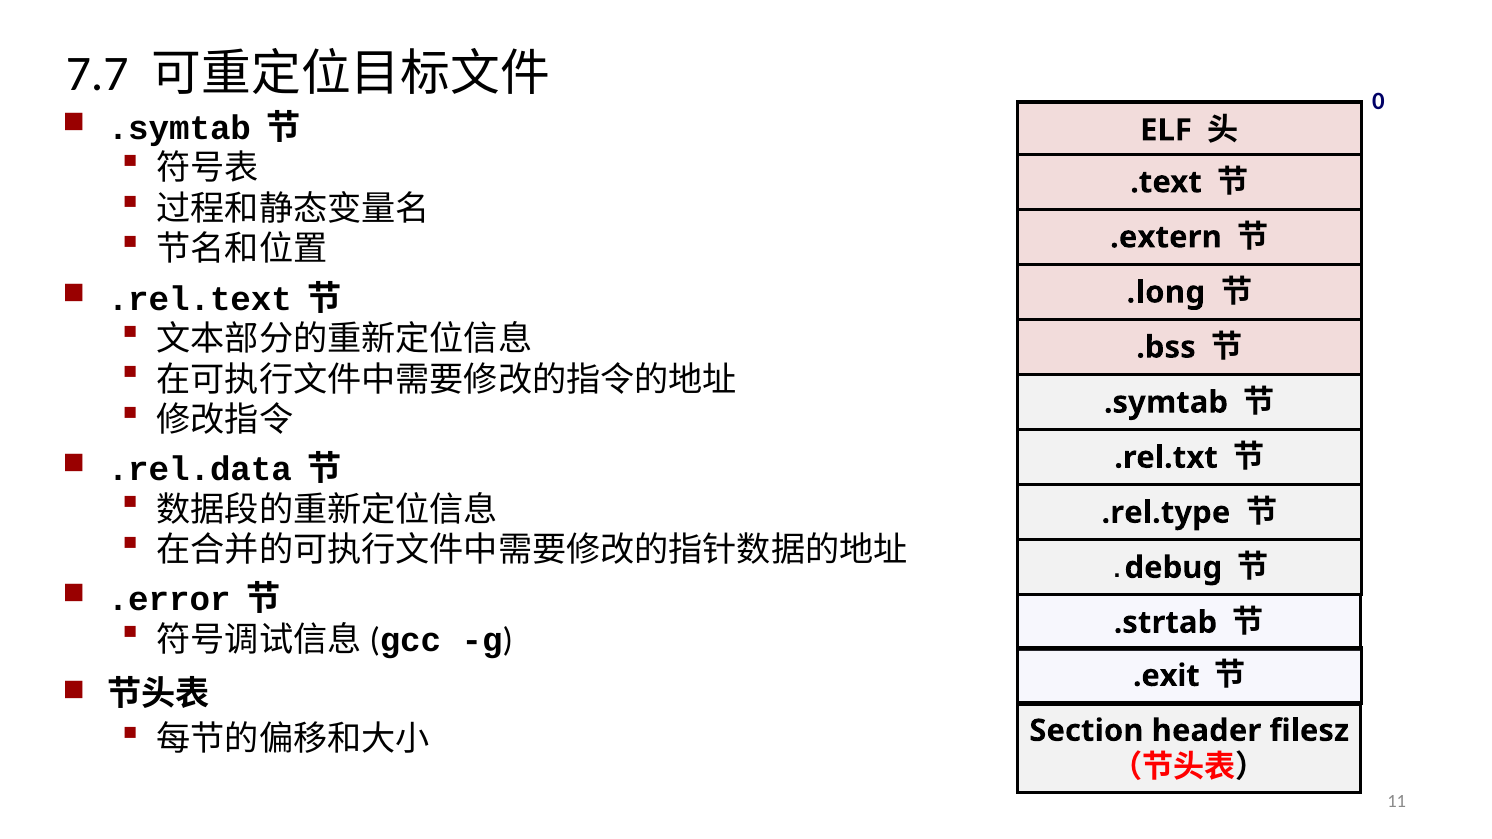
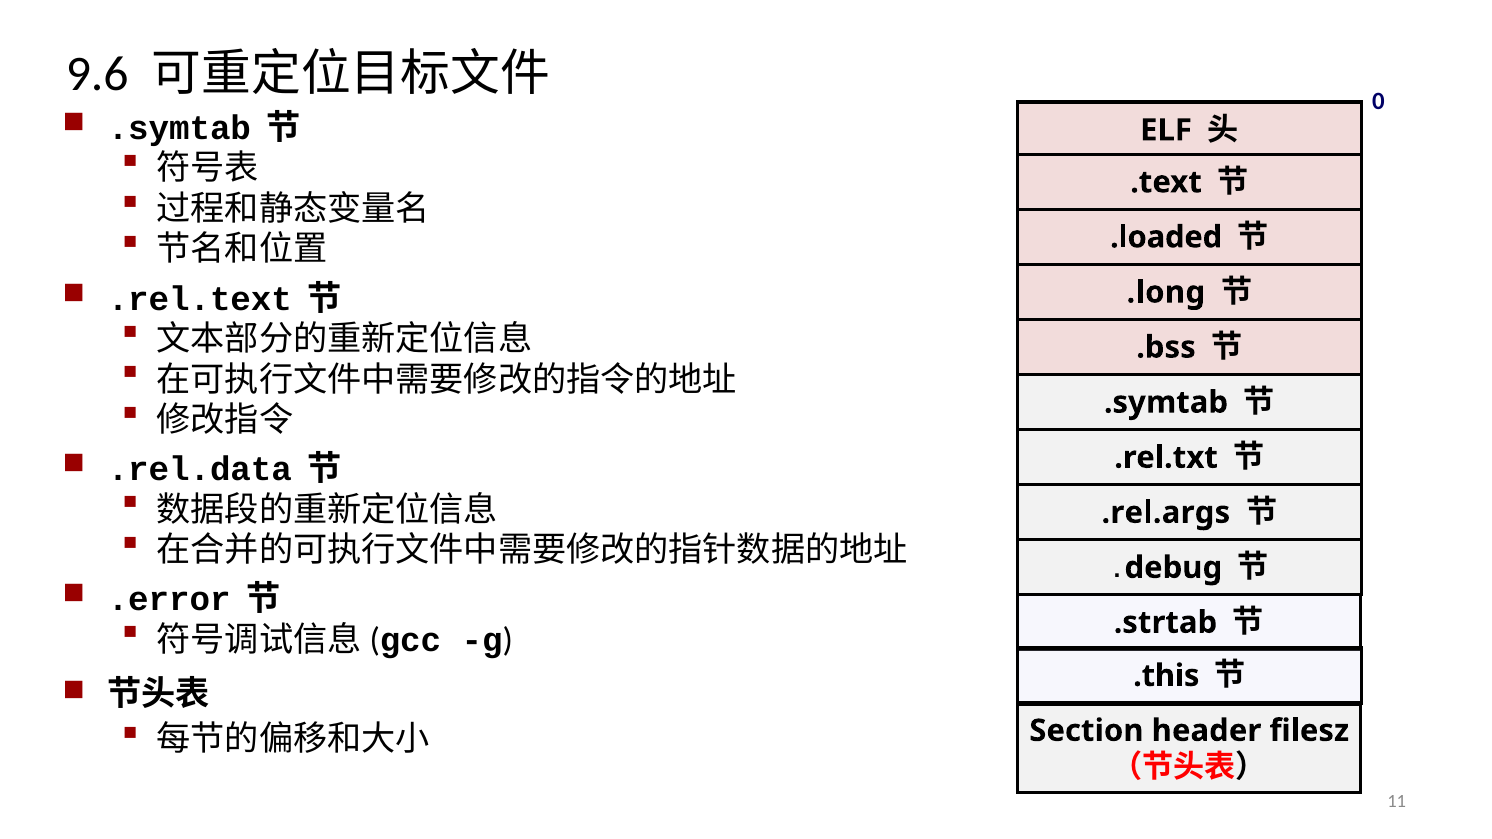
7.7: 7.7 -> 9.6
.extern: .extern -> .loaded
.rel.type: .rel.type -> .rel.args
.exit: .exit -> .this
